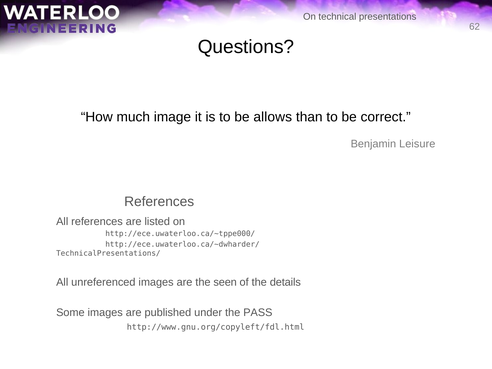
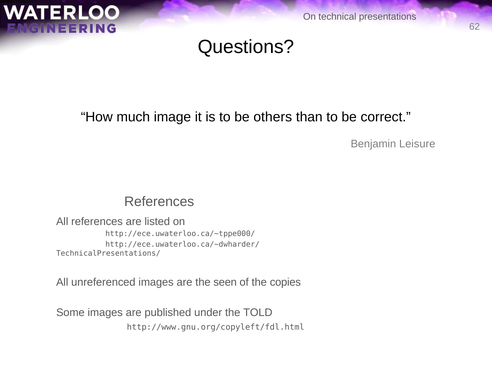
allows: allows -> others
details: details -> copies
PASS: PASS -> TOLD
